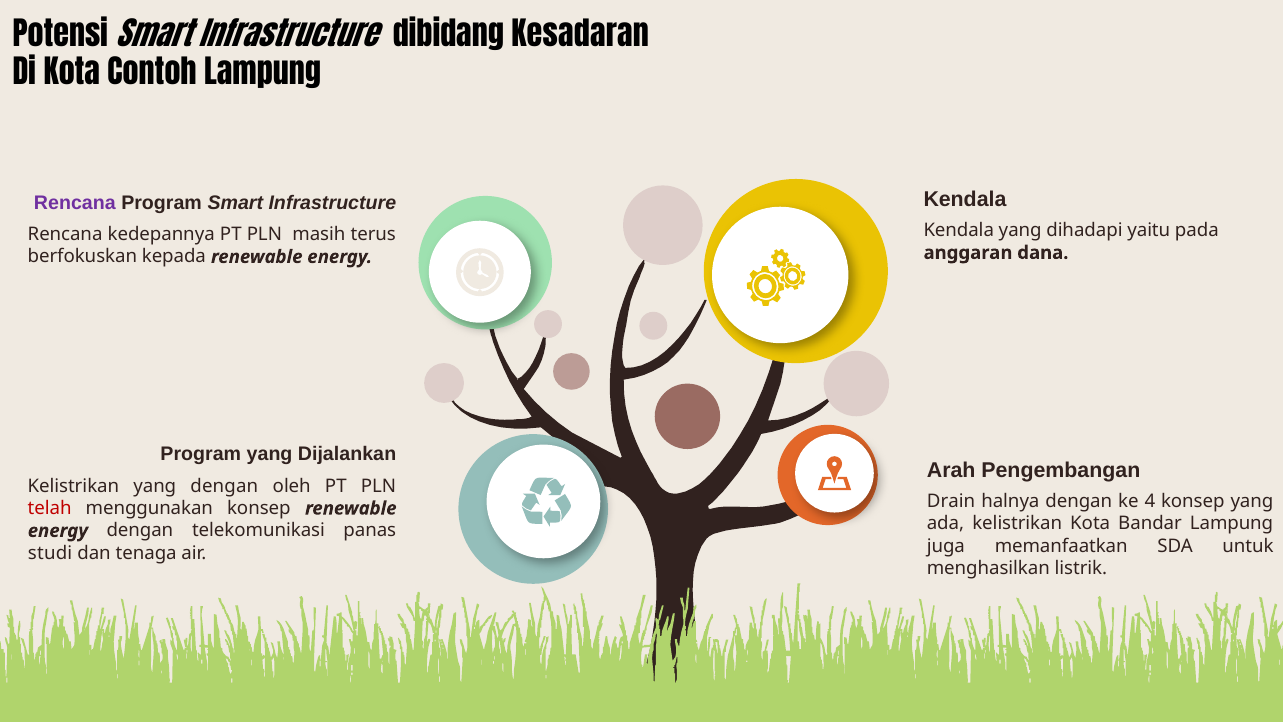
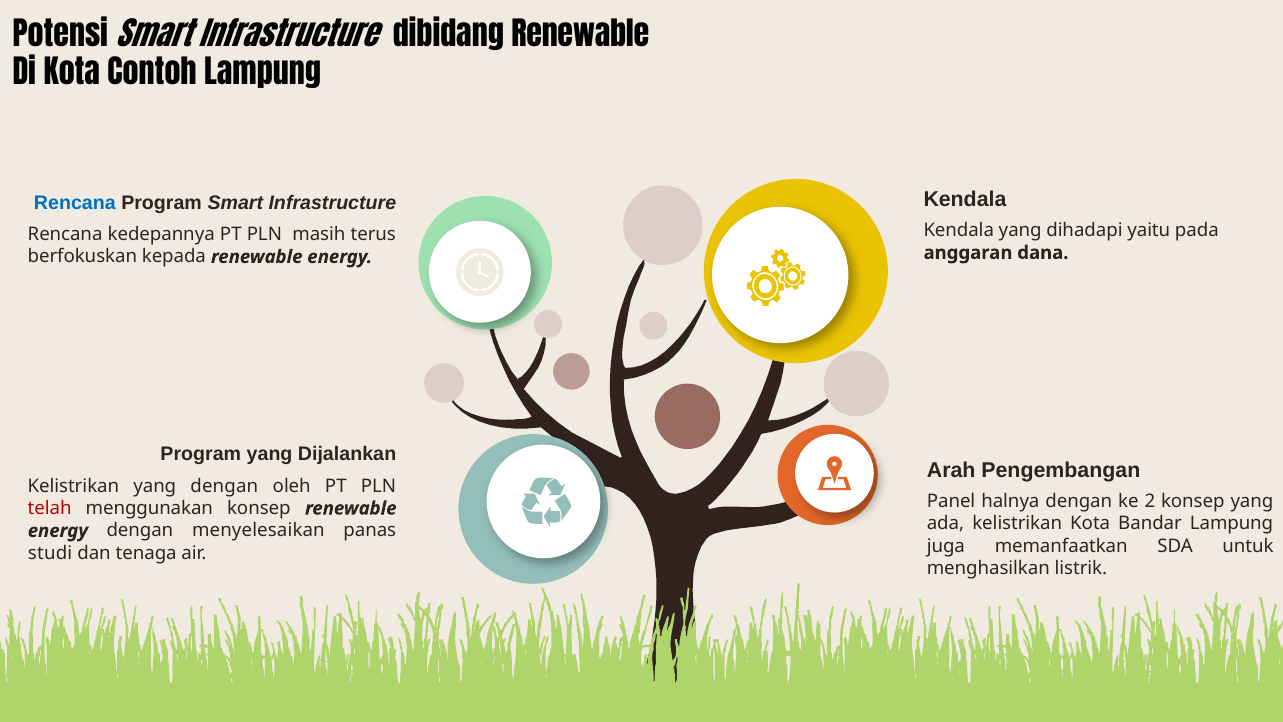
dibidang Kesadaran: Kesadaran -> Renewable
Rencana at (75, 202) colour: purple -> blue
Drain: Drain -> Panel
4: 4 -> 2
telekomunikasi: telekomunikasi -> menyelesaikan
